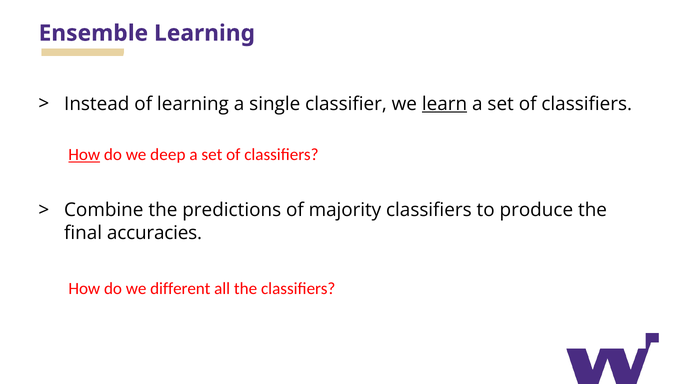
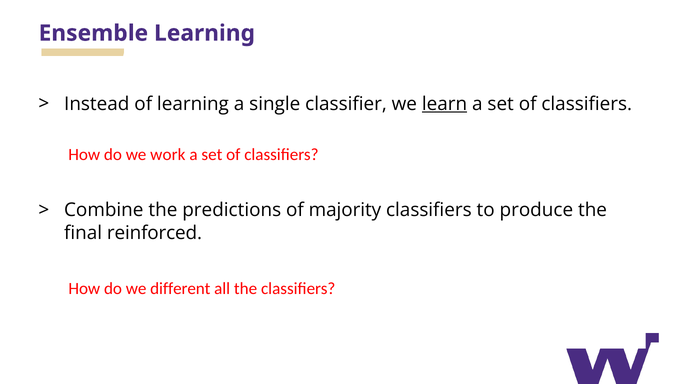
How at (84, 155) underline: present -> none
deep: deep -> work
accuracies: accuracies -> reinforced
